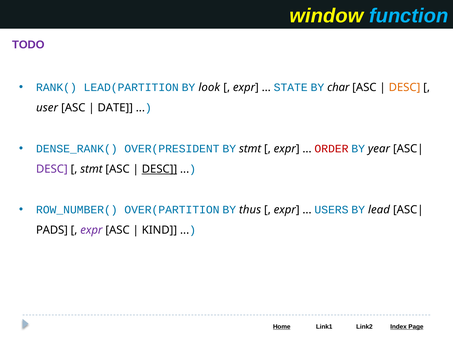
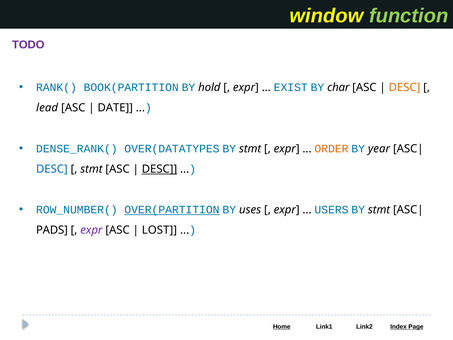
function colour: light blue -> light green
LEAD(PARTITION: LEAD(PARTITION -> BOOK(PARTITION
look: look -> hold
STATE: STATE -> EXIST
user: user -> lead
OVER(PRESIDENT: OVER(PRESIDENT -> OVER(DATATYPES
ORDER colour: red -> orange
DESC at (52, 169) colour: purple -> blue
OVER(PARTITION underline: none -> present
thus: thus -> uses
lead at (379, 210): lead -> stmt
KIND: KIND -> LOST
